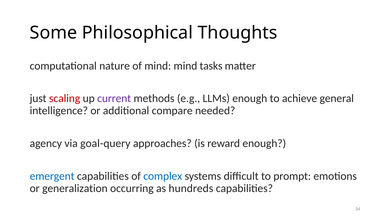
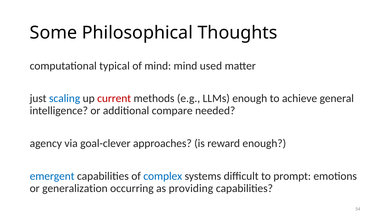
nature: nature -> typical
tasks: tasks -> used
scaling colour: red -> blue
current colour: purple -> red
goal-query: goal-query -> goal-clever
hundreds: hundreds -> providing
